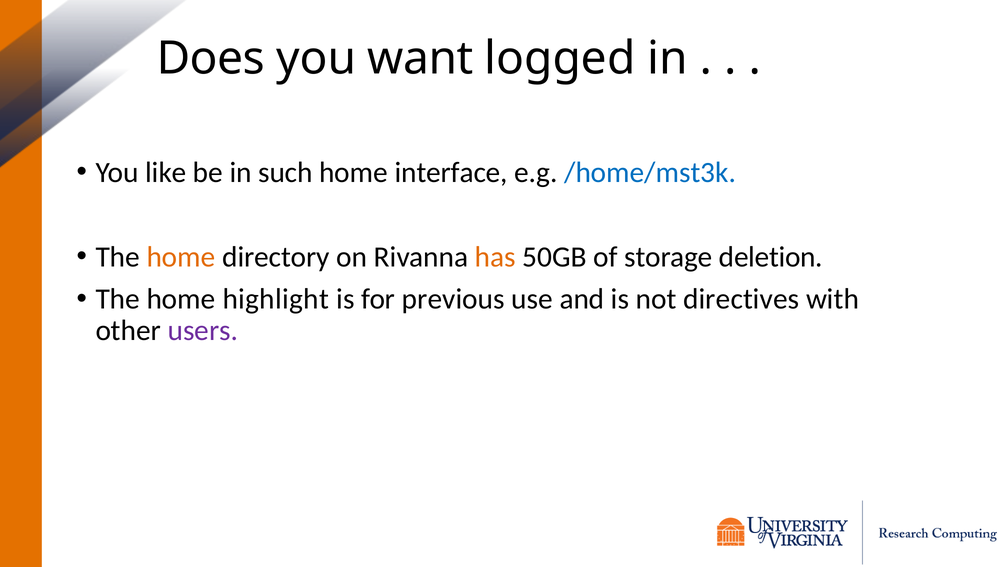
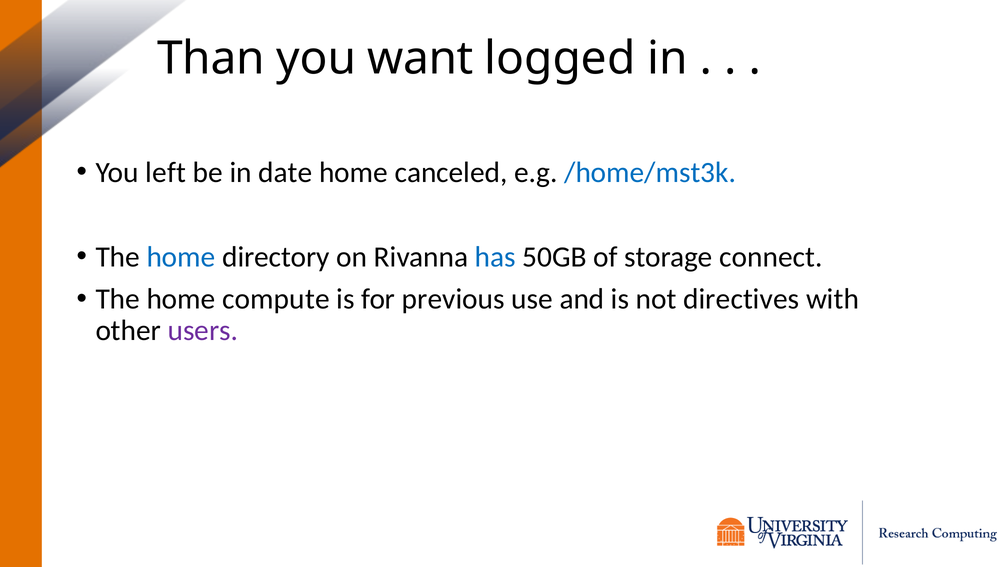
Does: Does -> Than
like: like -> left
such: such -> date
interface: interface -> canceled
home at (181, 257) colour: orange -> blue
has colour: orange -> blue
deletion: deletion -> connect
highlight: highlight -> compute
